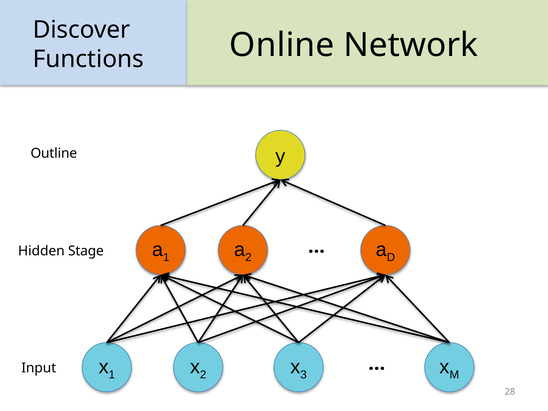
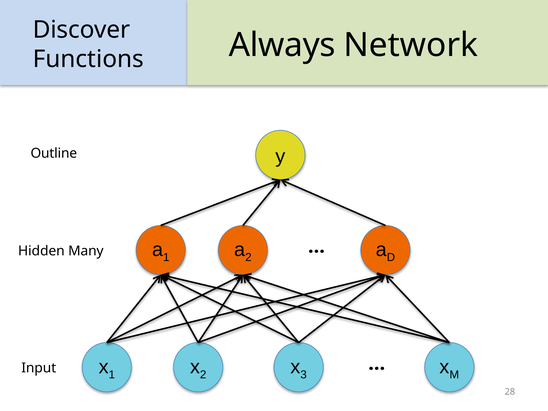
Online: Online -> Always
Stage: Stage -> Many
